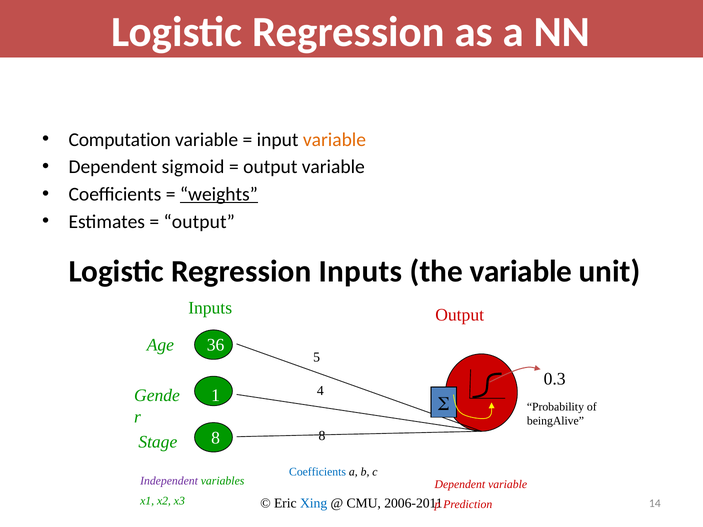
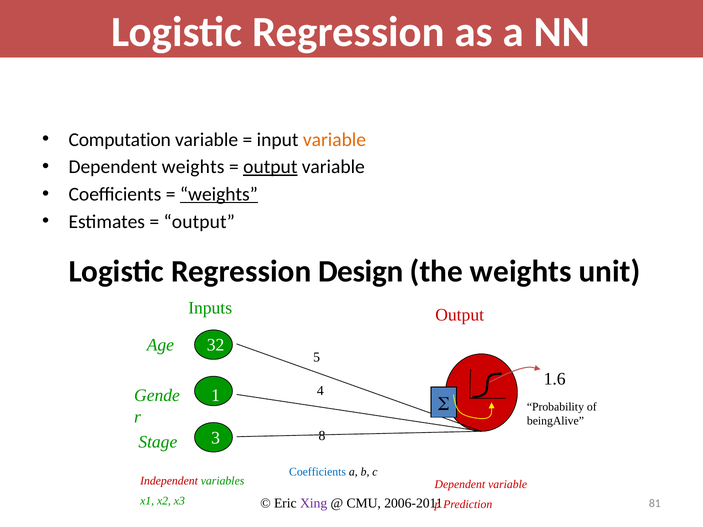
Dependent sigmoid: sigmoid -> weights
output at (270, 167) underline: none -> present
Regression Inputs: Inputs -> Design
the variable: variable -> weights
36: 36 -> 32
0.3: 0.3 -> 1.6
Stage 8: 8 -> 3
Independent colour: purple -> red
Xing colour: blue -> purple
14: 14 -> 81
